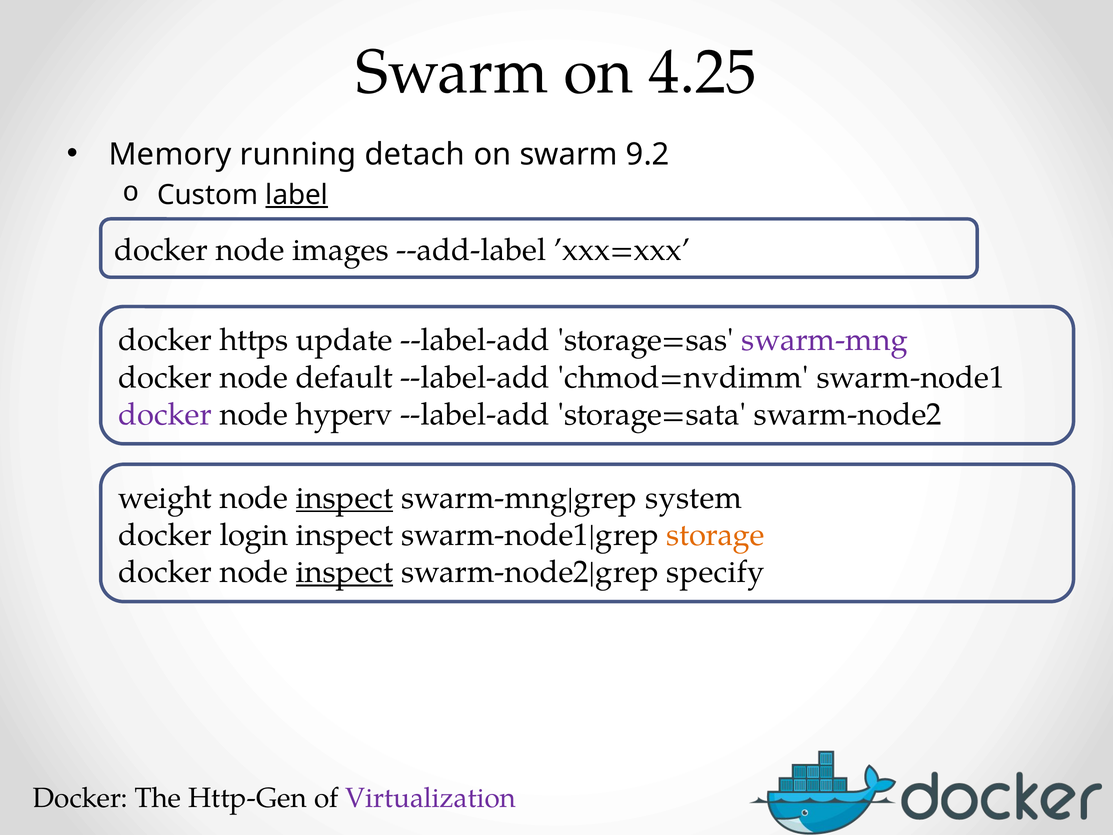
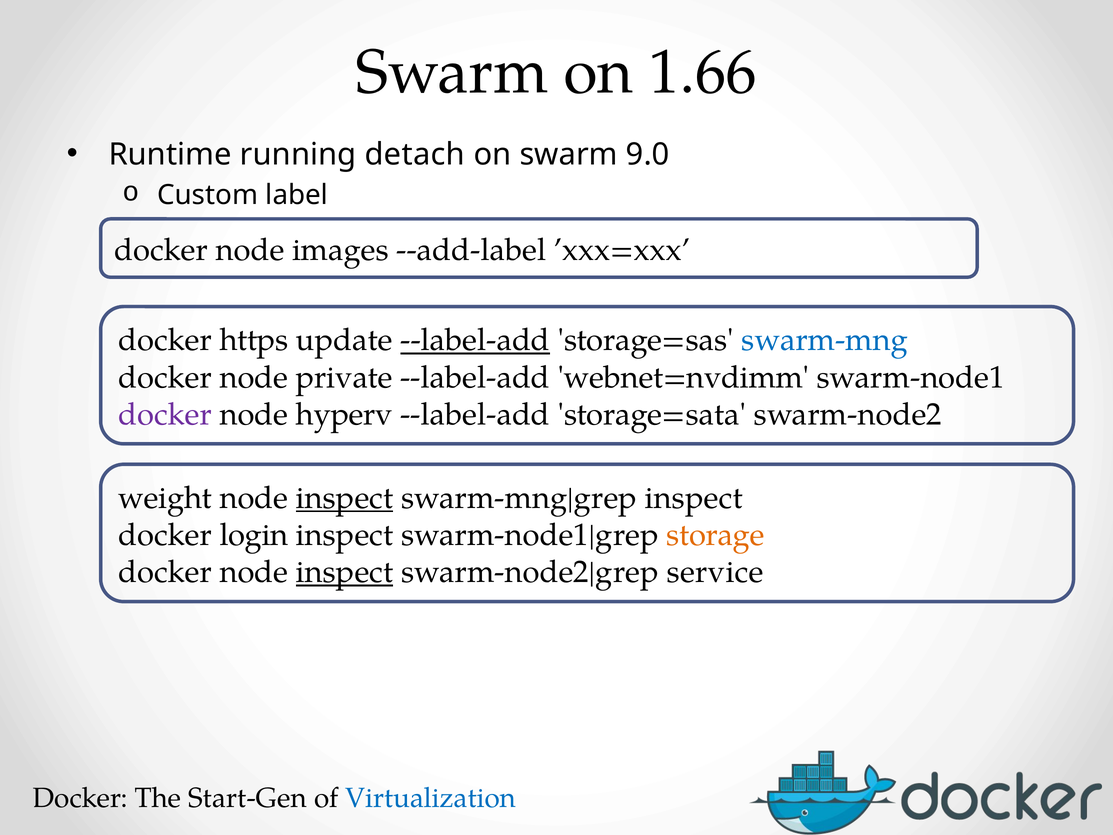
4.25: 4.25 -> 1.66
Memory: Memory -> Runtime
9.2: 9.2 -> 9.0
label underline: present -> none
--label-add at (475, 340) underline: none -> present
swarm-mng colour: purple -> blue
default: default -> private
chmod=nvdimm: chmod=nvdimm -> webnet=nvdimm
system at (694, 498): system -> inspect
specify: specify -> service
Http-Gen: Http-Gen -> Start-Gen
Virtualization colour: purple -> blue
